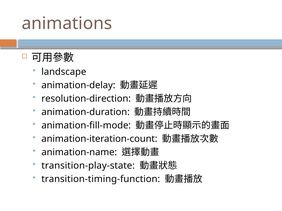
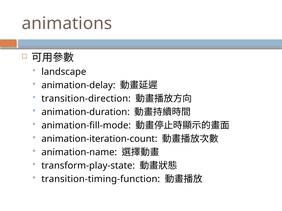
resolution-direction: resolution-direction -> transition-direction
transition-play-state: transition-play-state -> transform-play-state
